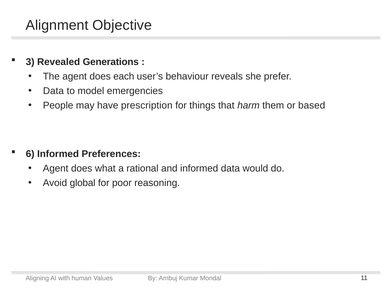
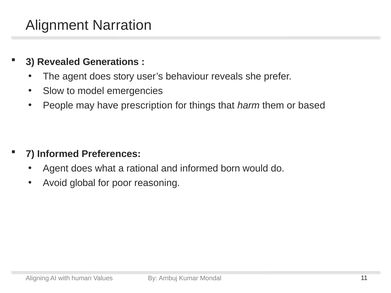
Objective: Objective -> Narration
each: each -> story
Data at (53, 91): Data -> Slow
6: 6 -> 7
informed data: data -> born
